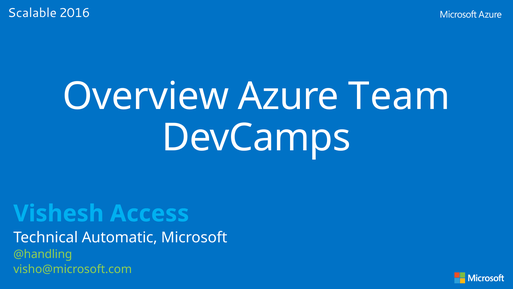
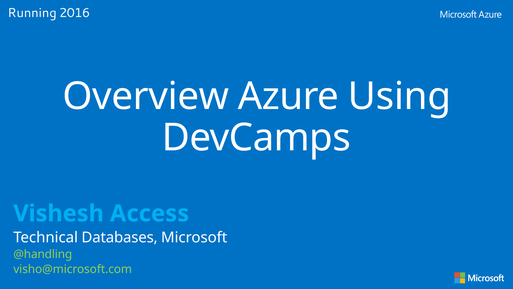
Scalable: Scalable -> Running
Team: Team -> Using
Automatic: Automatic -> Databases
